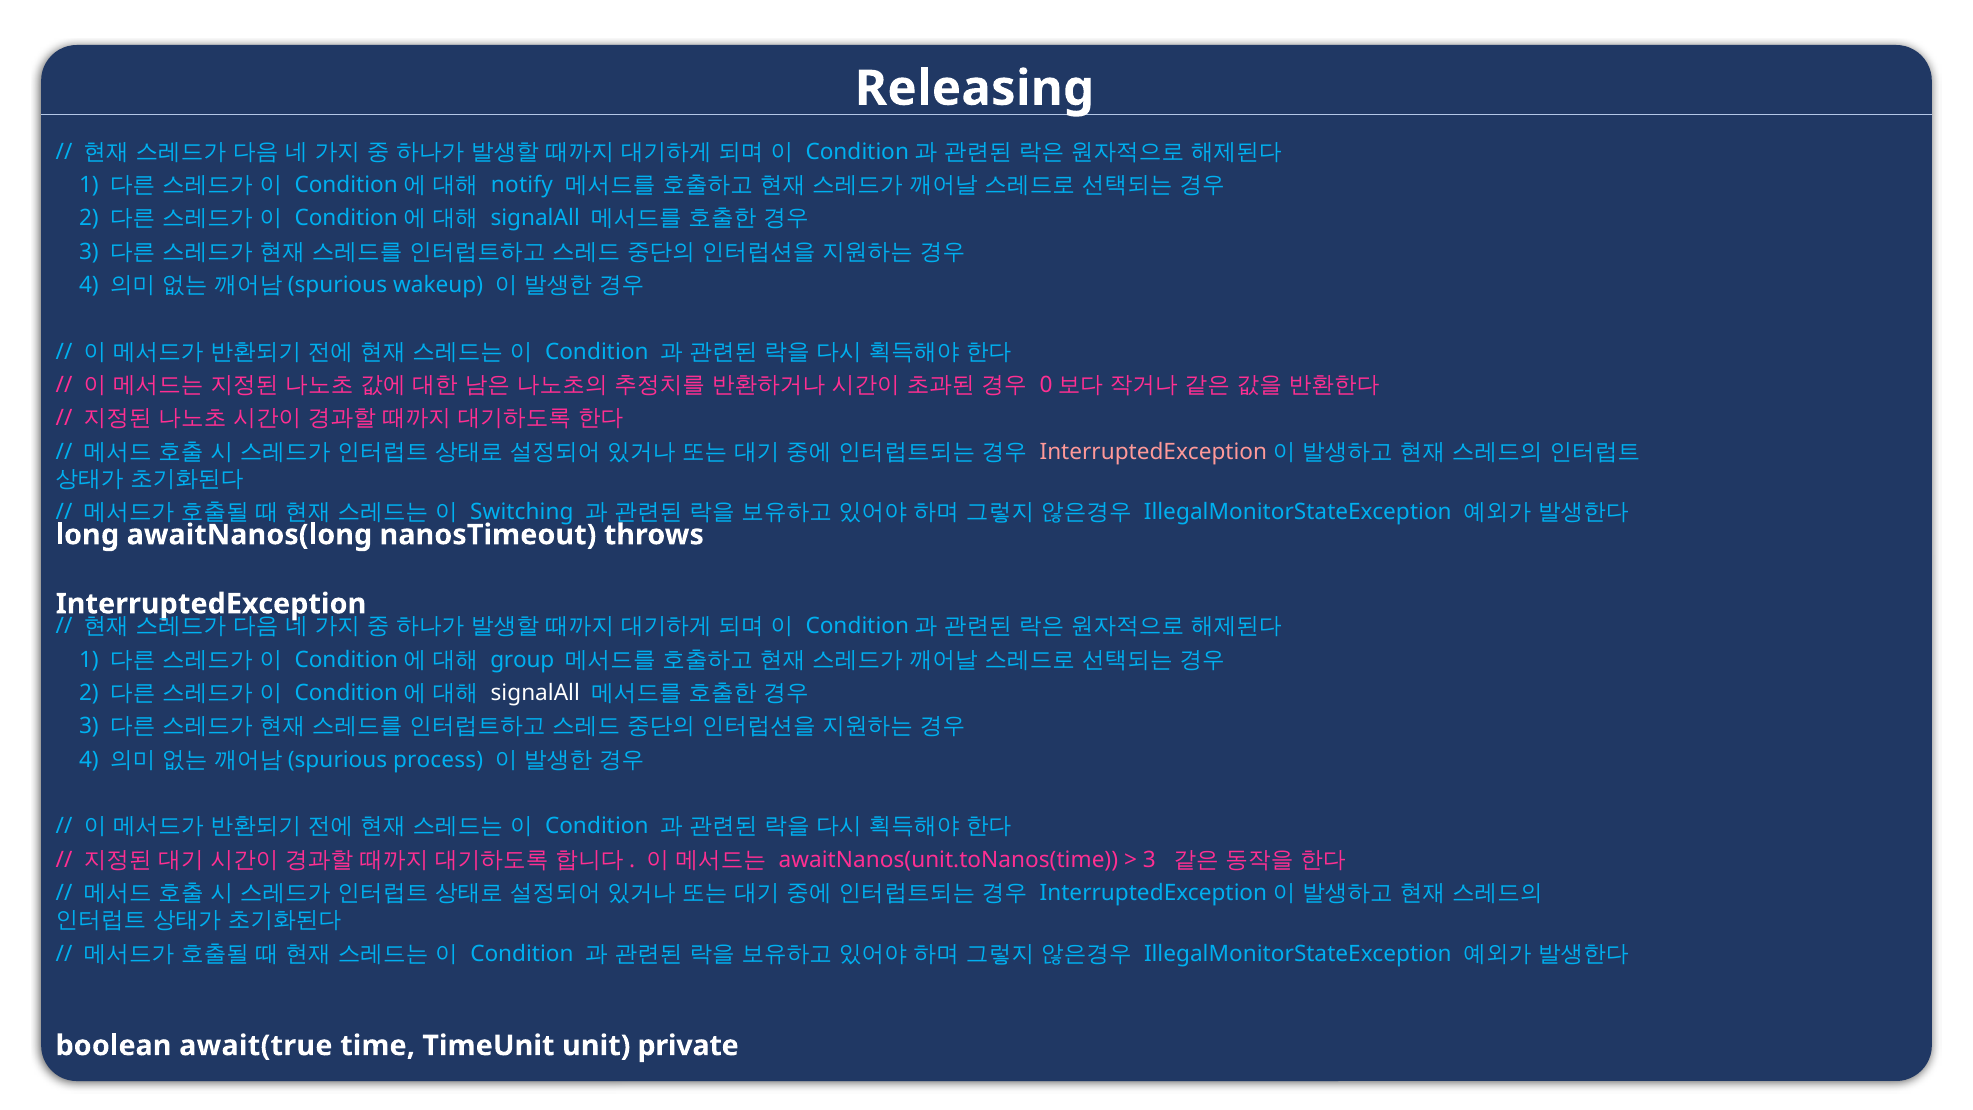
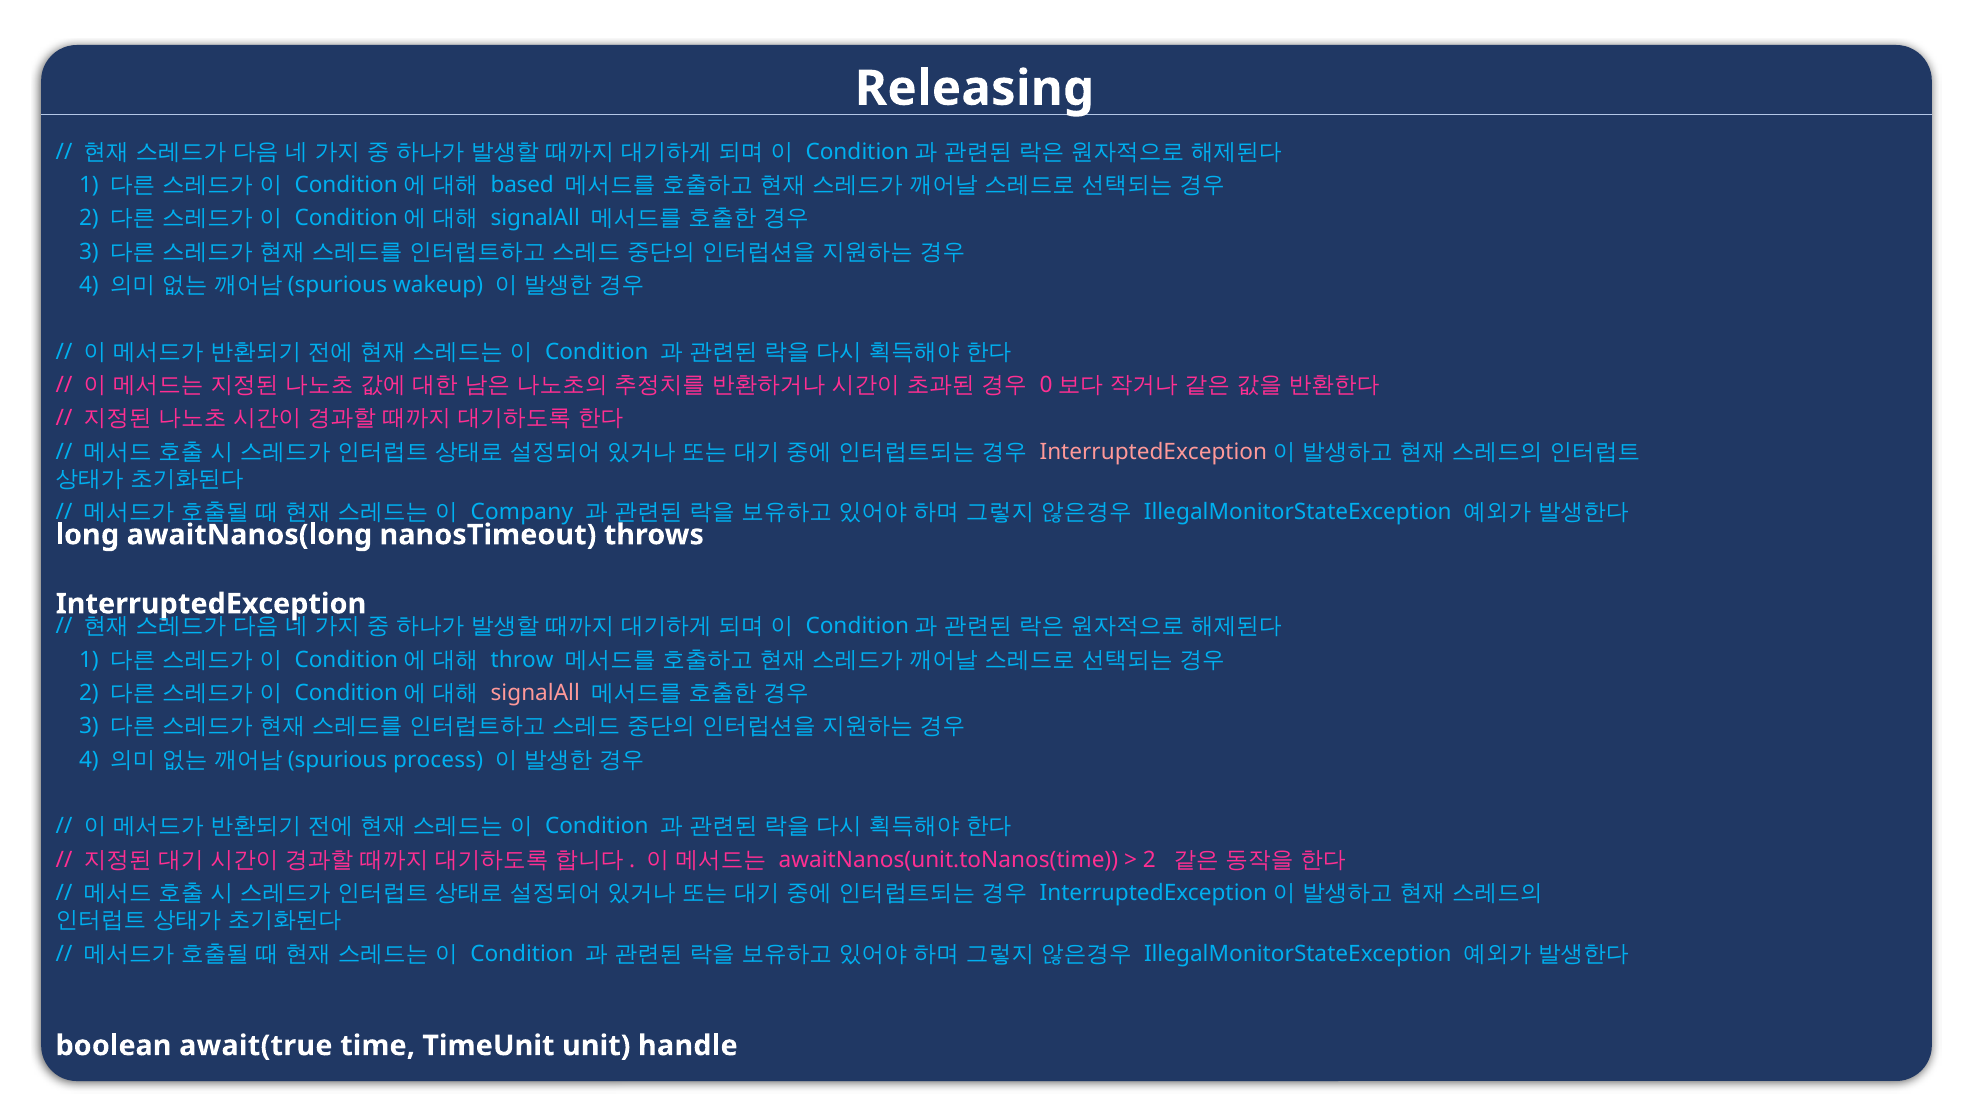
notify: notify -> based
Switching: Switching -> Company
group: group -> throw
signalAll at (535, 693) colour: white -> pink
3 at (1149, 860): 3 -> 2
private: private -> handle
